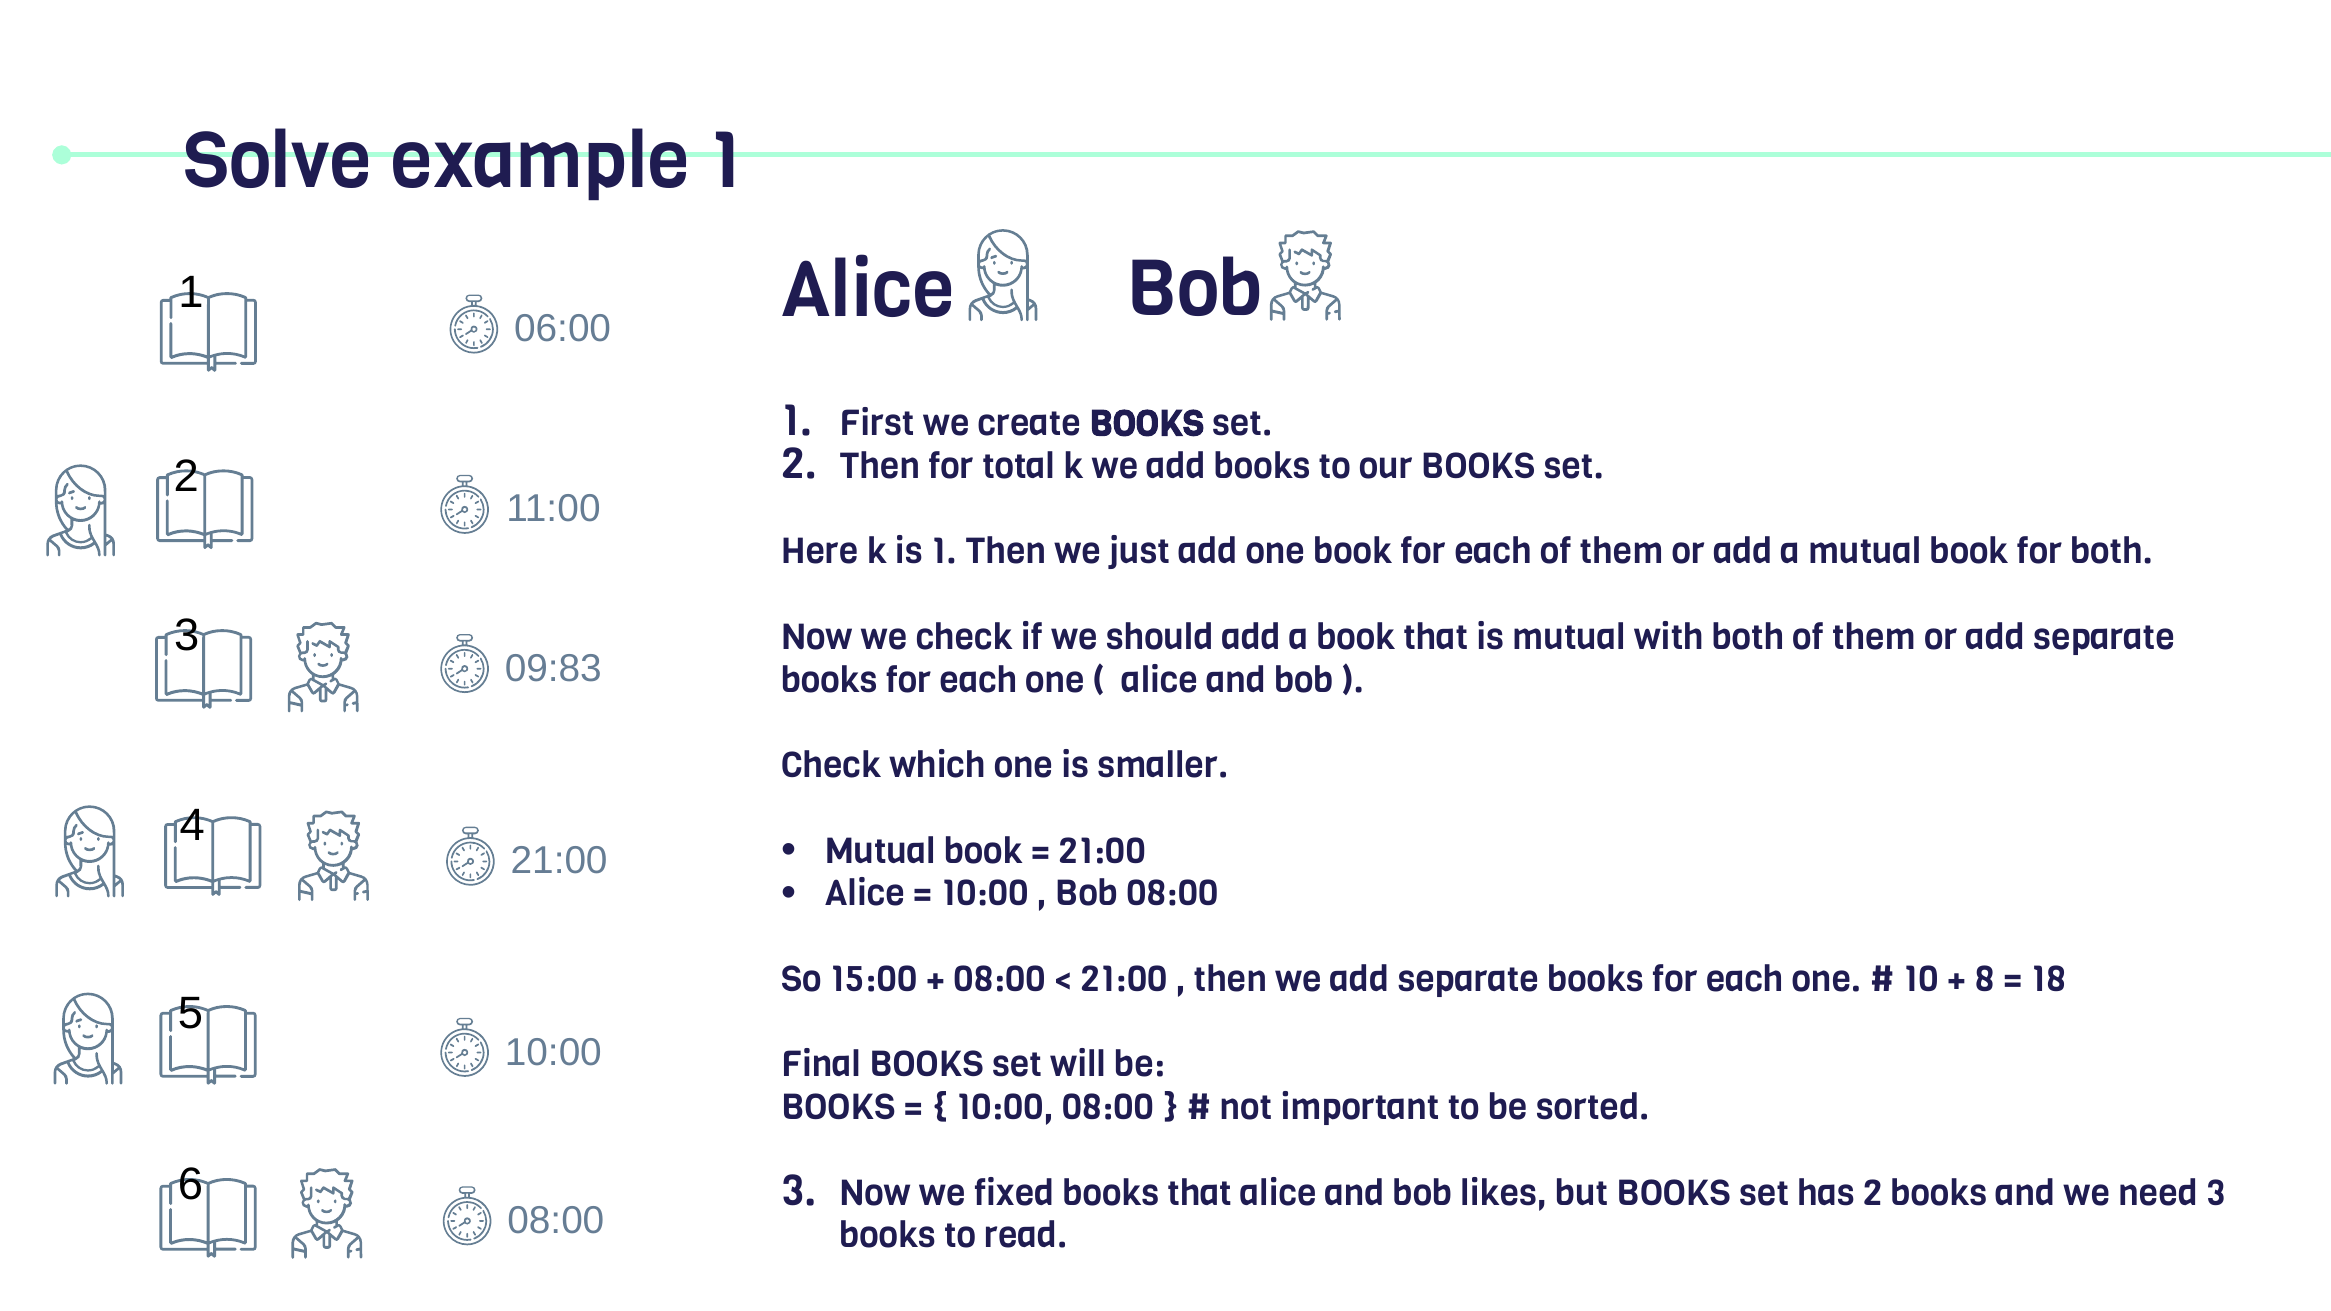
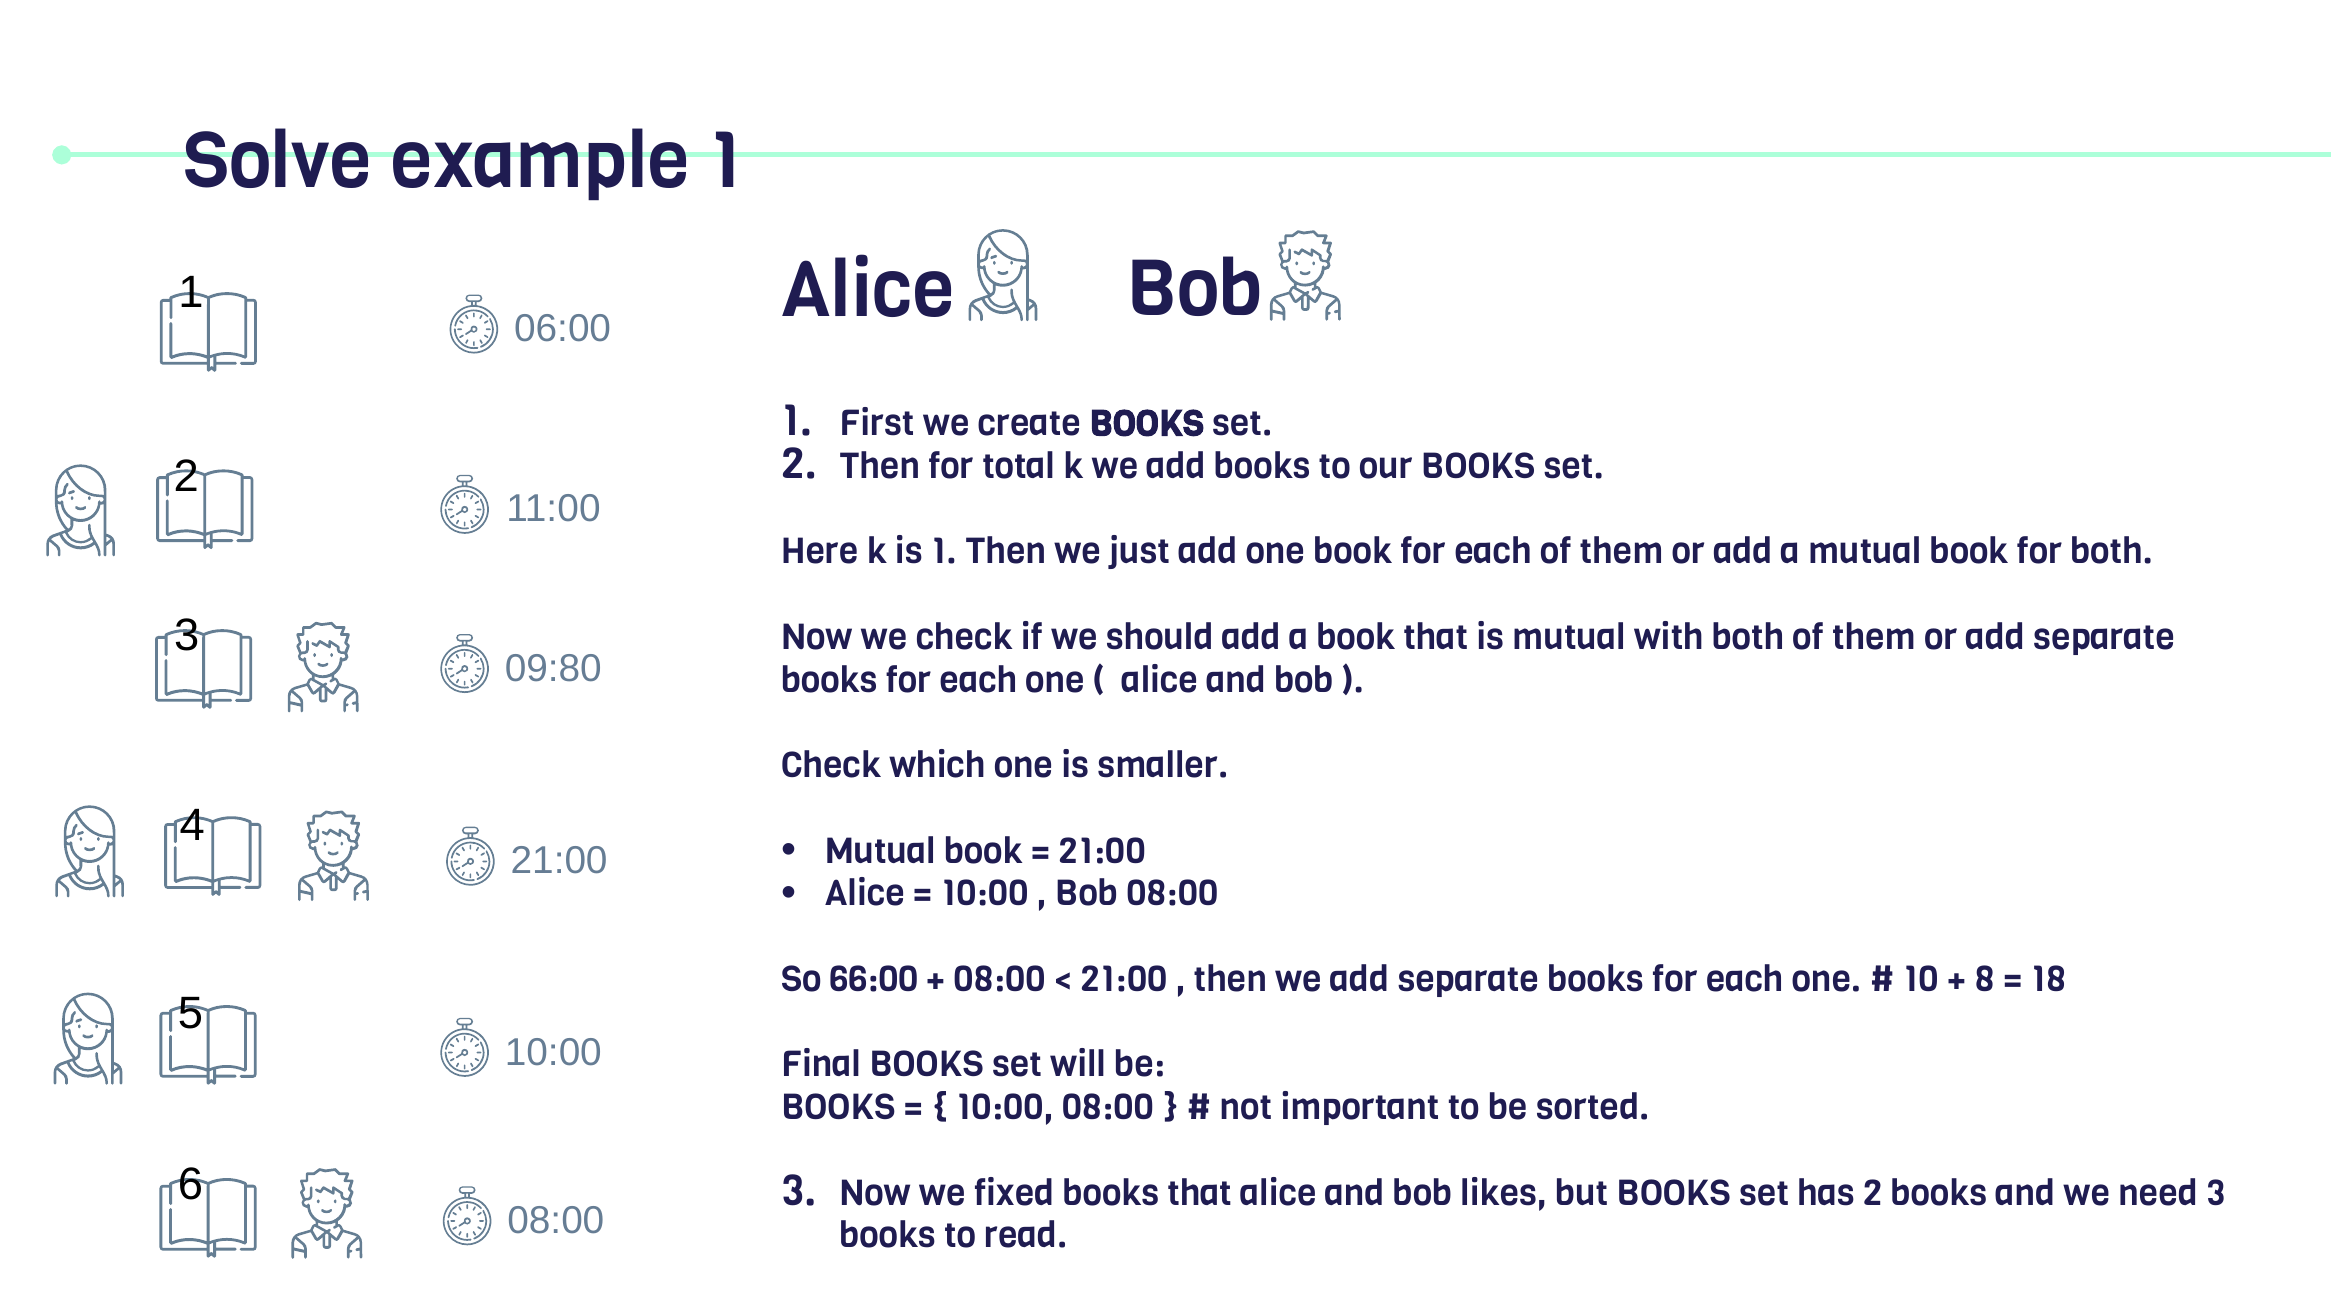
09:83: 09:83 -> 09:80
15:00: 15:00 -> 66:00
